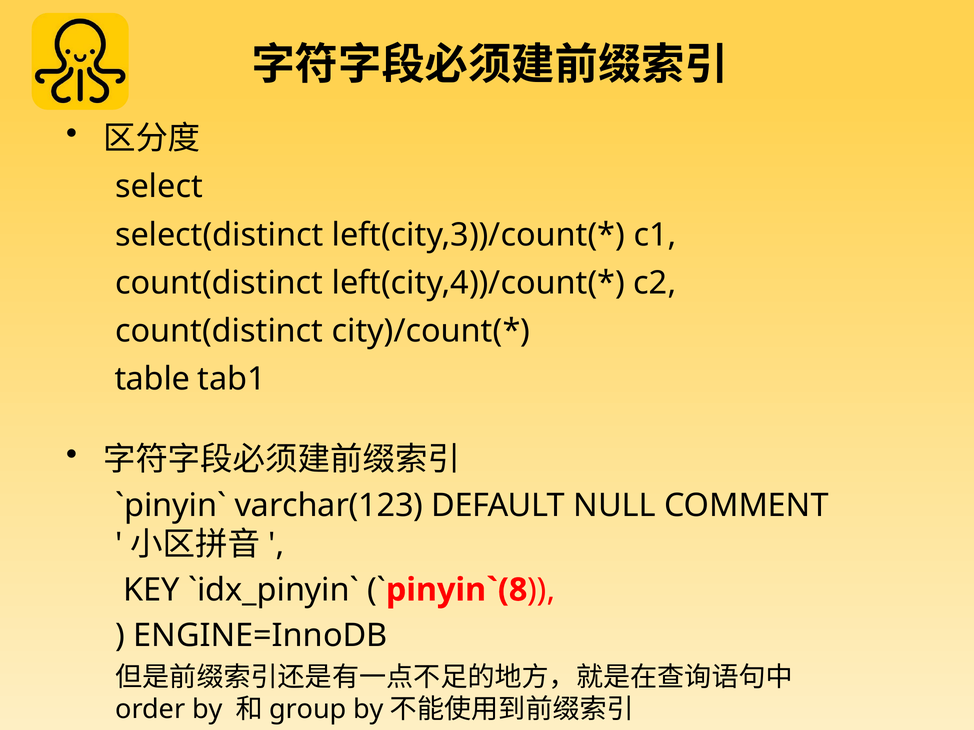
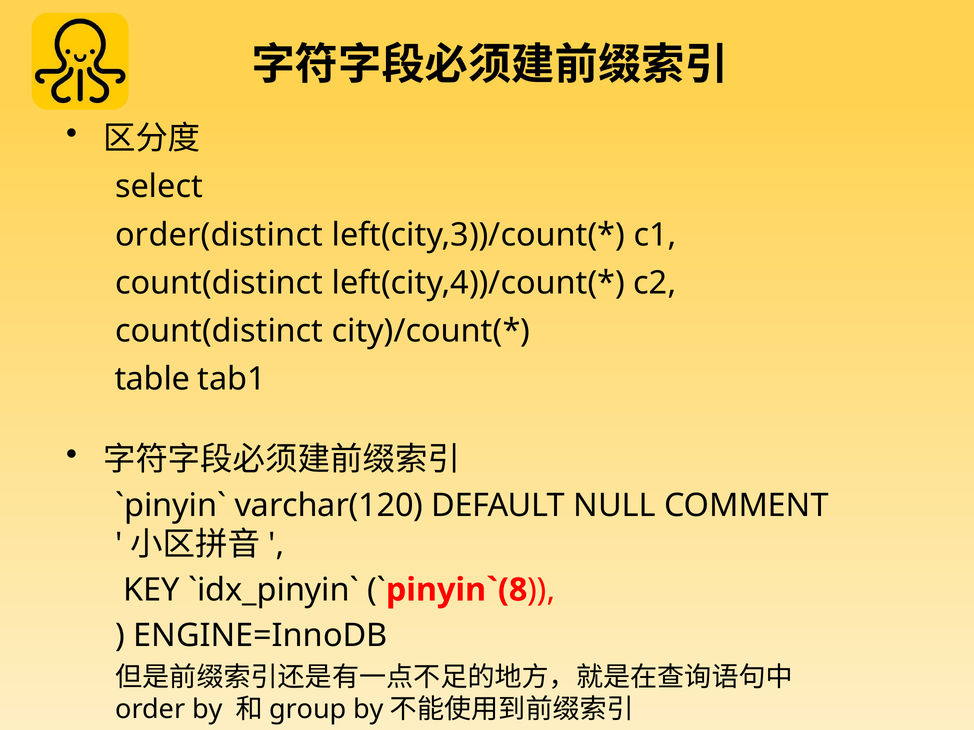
select(distinct: select(distinct -> order(distinct
varchar(123: varchar(123 -> varchar(120
